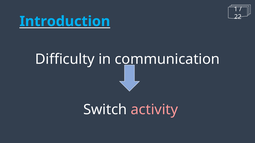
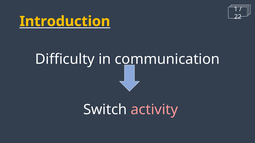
Introduction colour: light blue -> yellow
